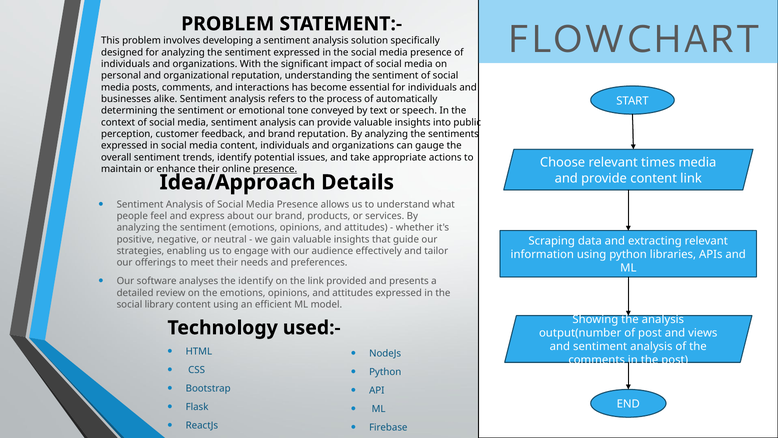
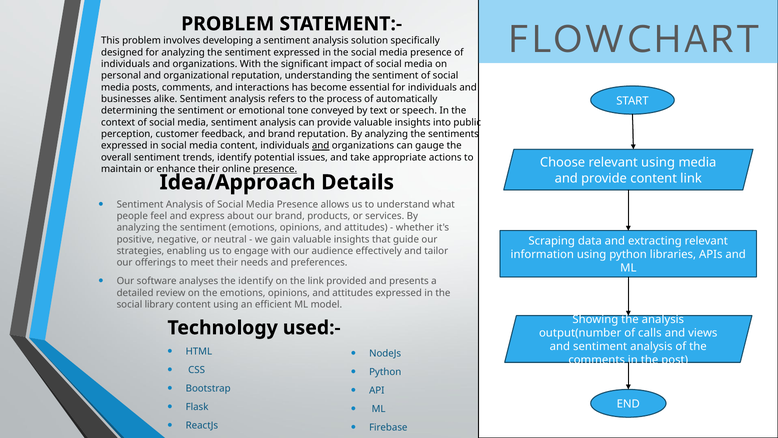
and at (321, 146) underline: none -> present
relevant times: times -> using
of post: post -> calls
